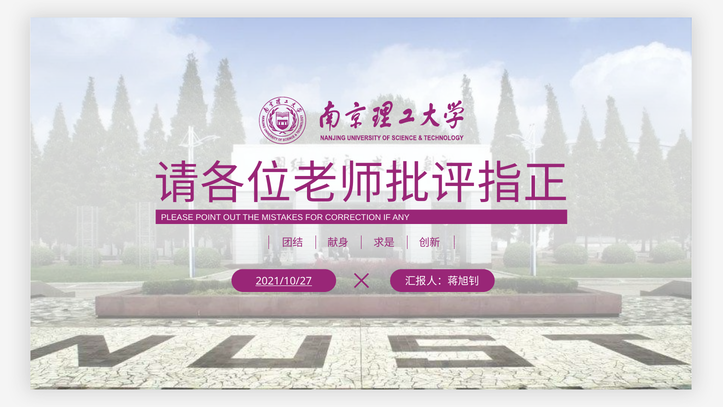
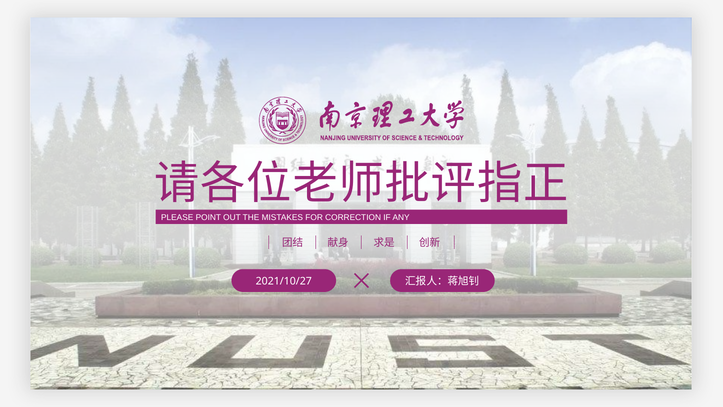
2021/10/27 underline: present -> none
